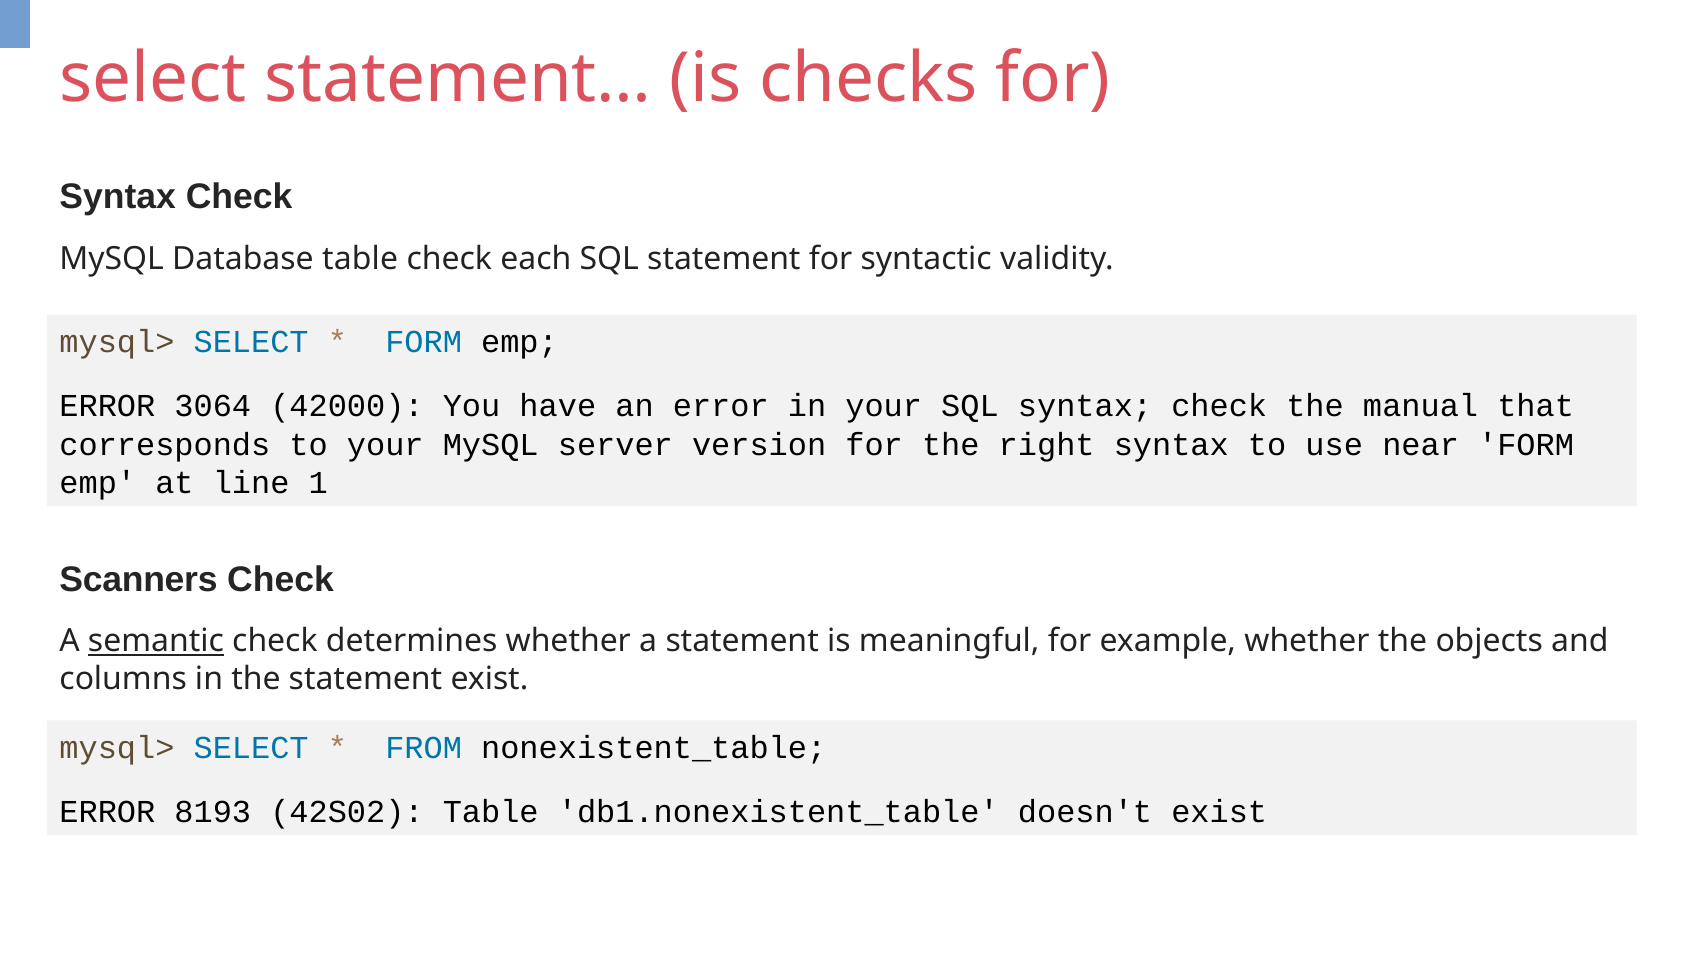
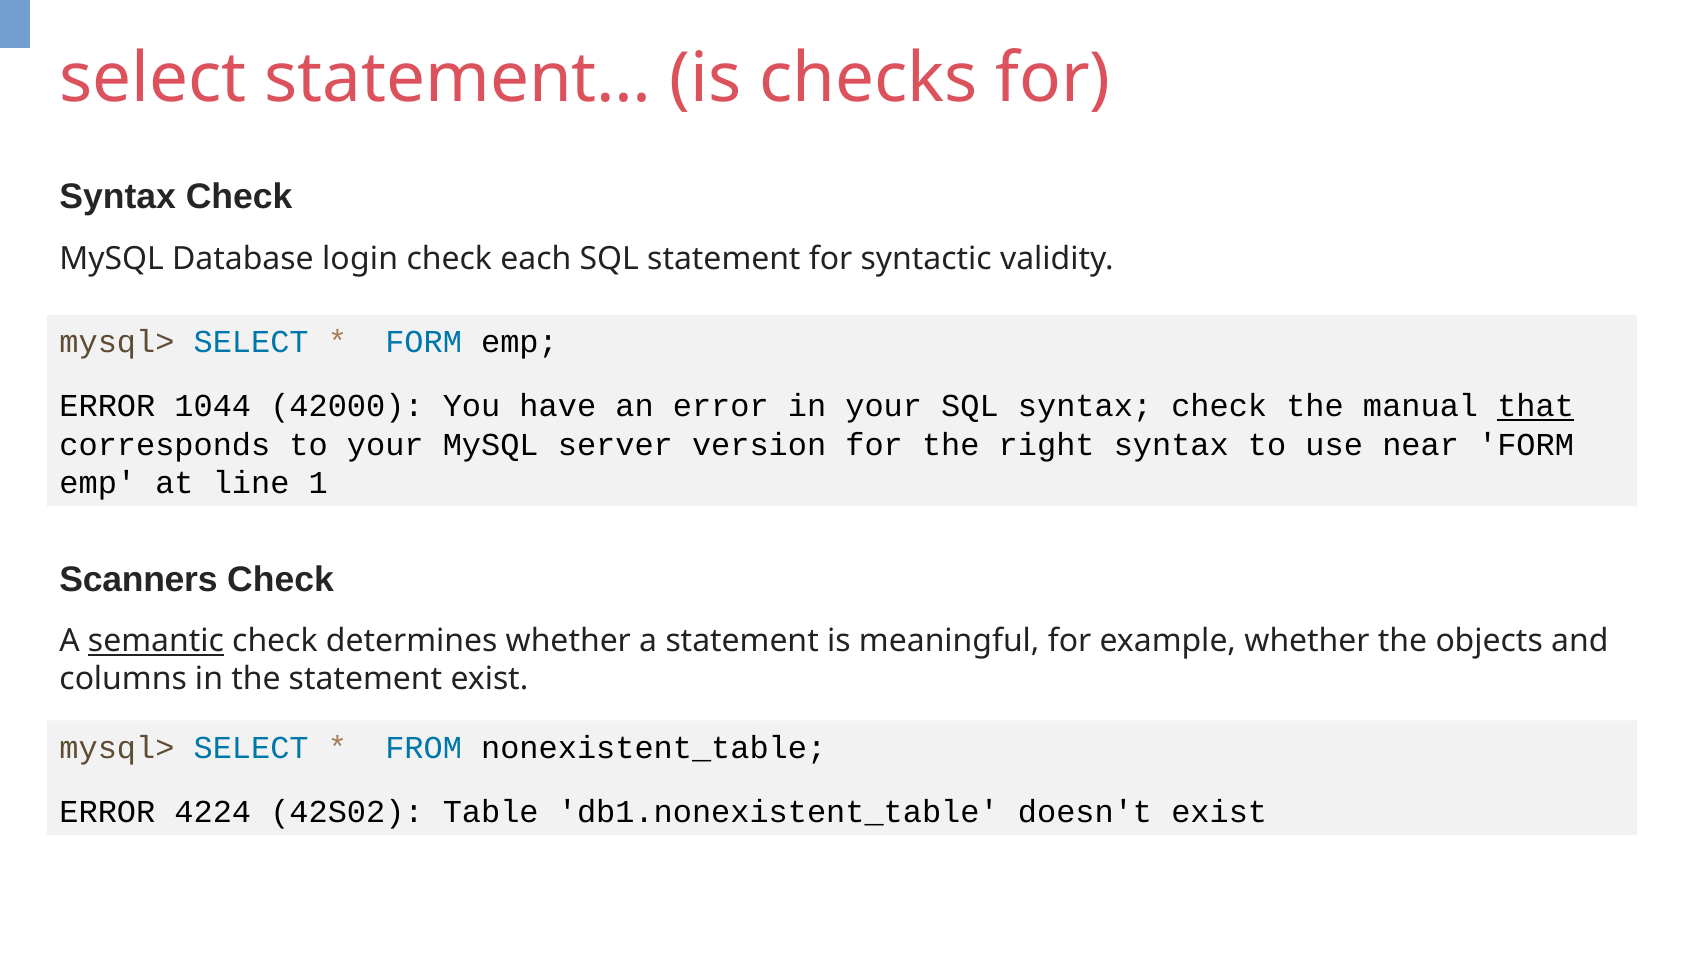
Database table: table -> login
3064: 3064 -> 1044
that underline: none -> present
8193: 8193 -> 4224
